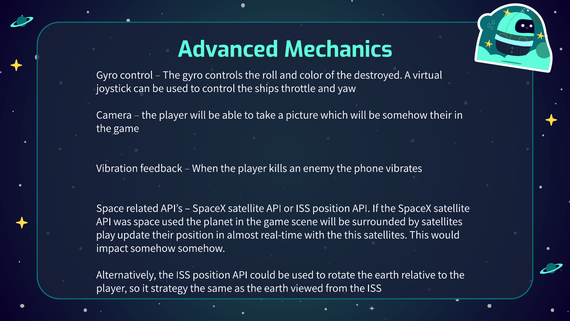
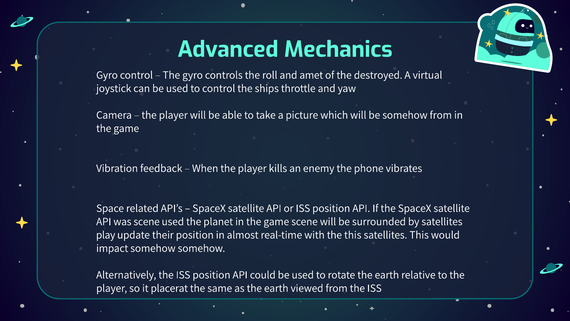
color: color -> amet
somehow their: their -> from
was space: space -> scene
strategy: strategy -> placerat
